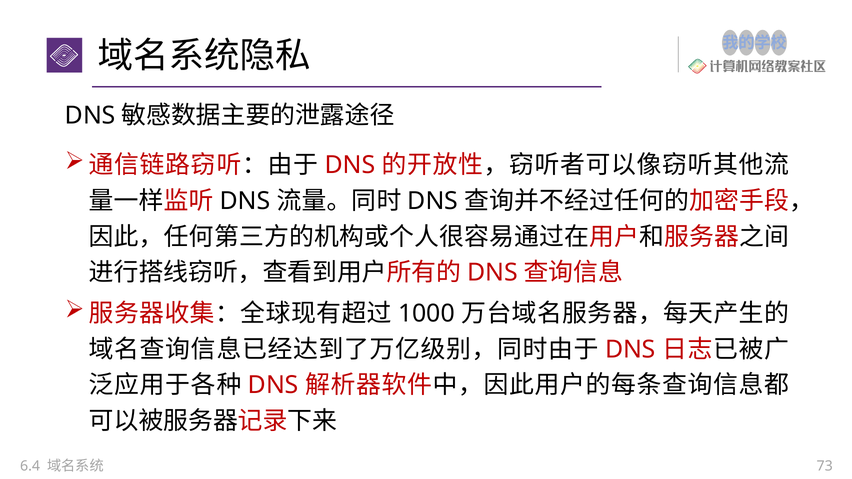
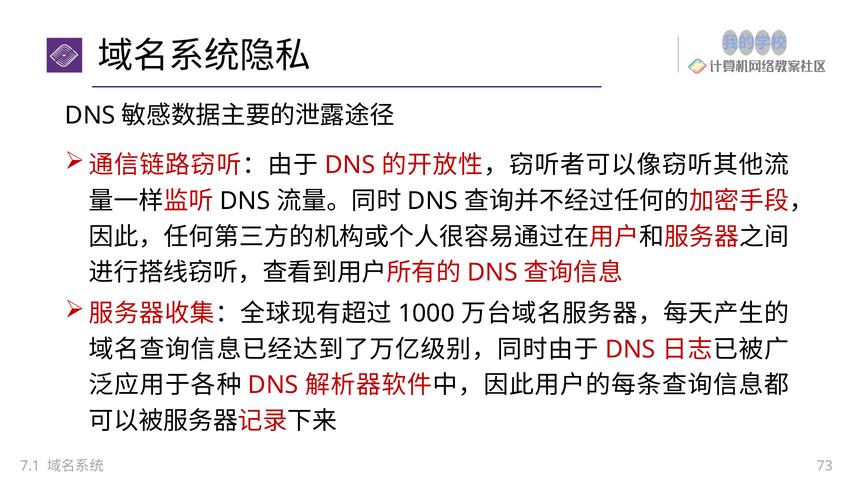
6.4: 6.4 -> 7.1
